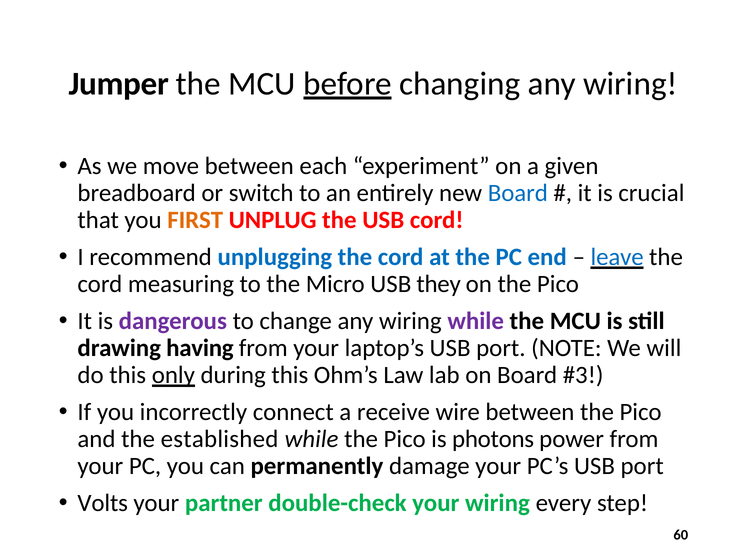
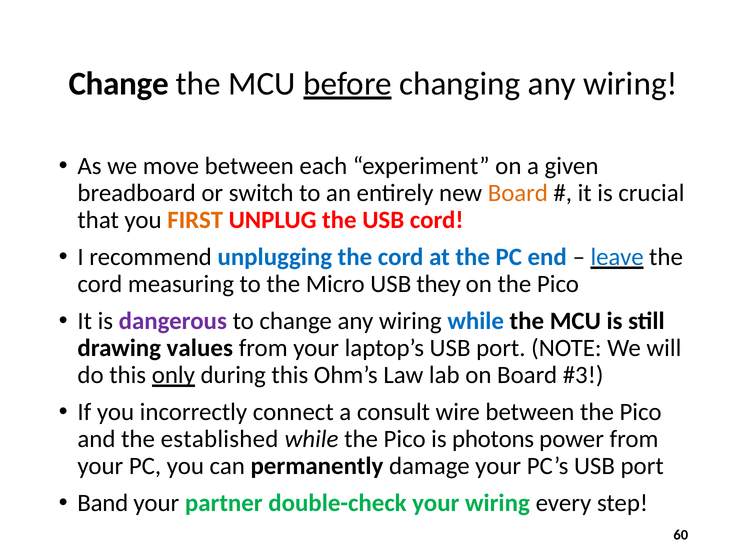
Jumper at (119, 84): Jumper -> Change
Board at (518, 193) colour: blue -> orange
while at (476, 321) colour: purple -> blue
having: having -> values
receive: receive -> consult
Volts: Volts -> Band
